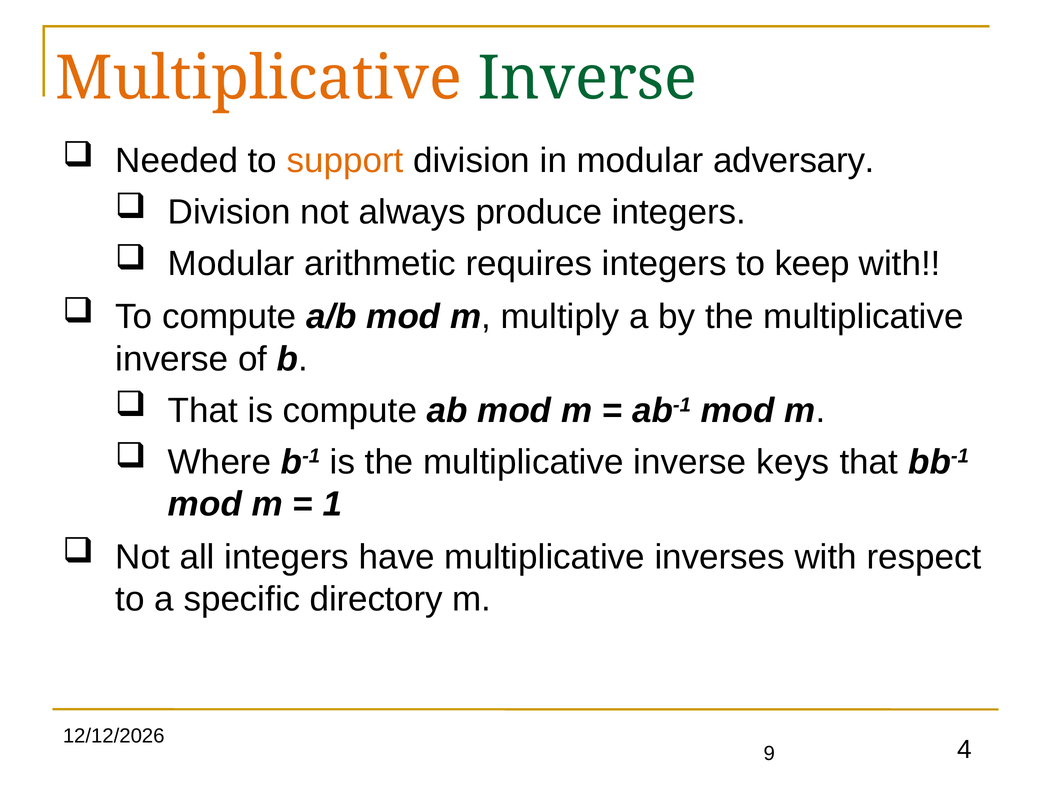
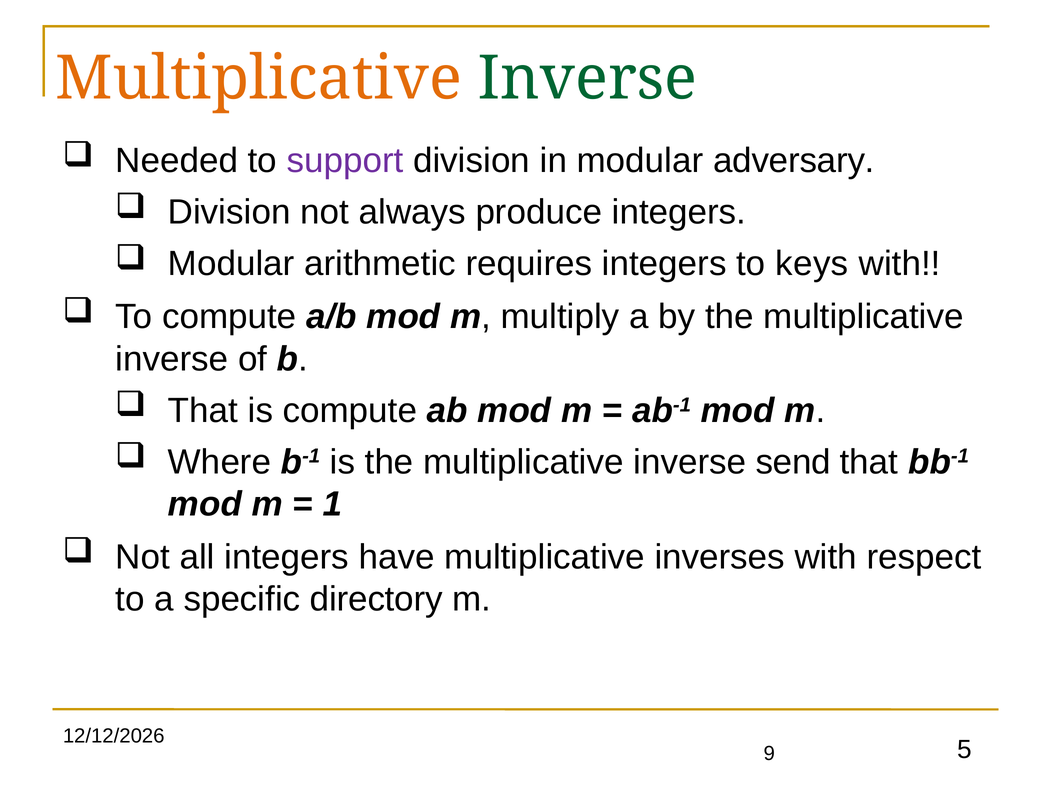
support colour: orange -> purple
keep: keep -> keys
keys: keys -> send
4: 4 -> 5
